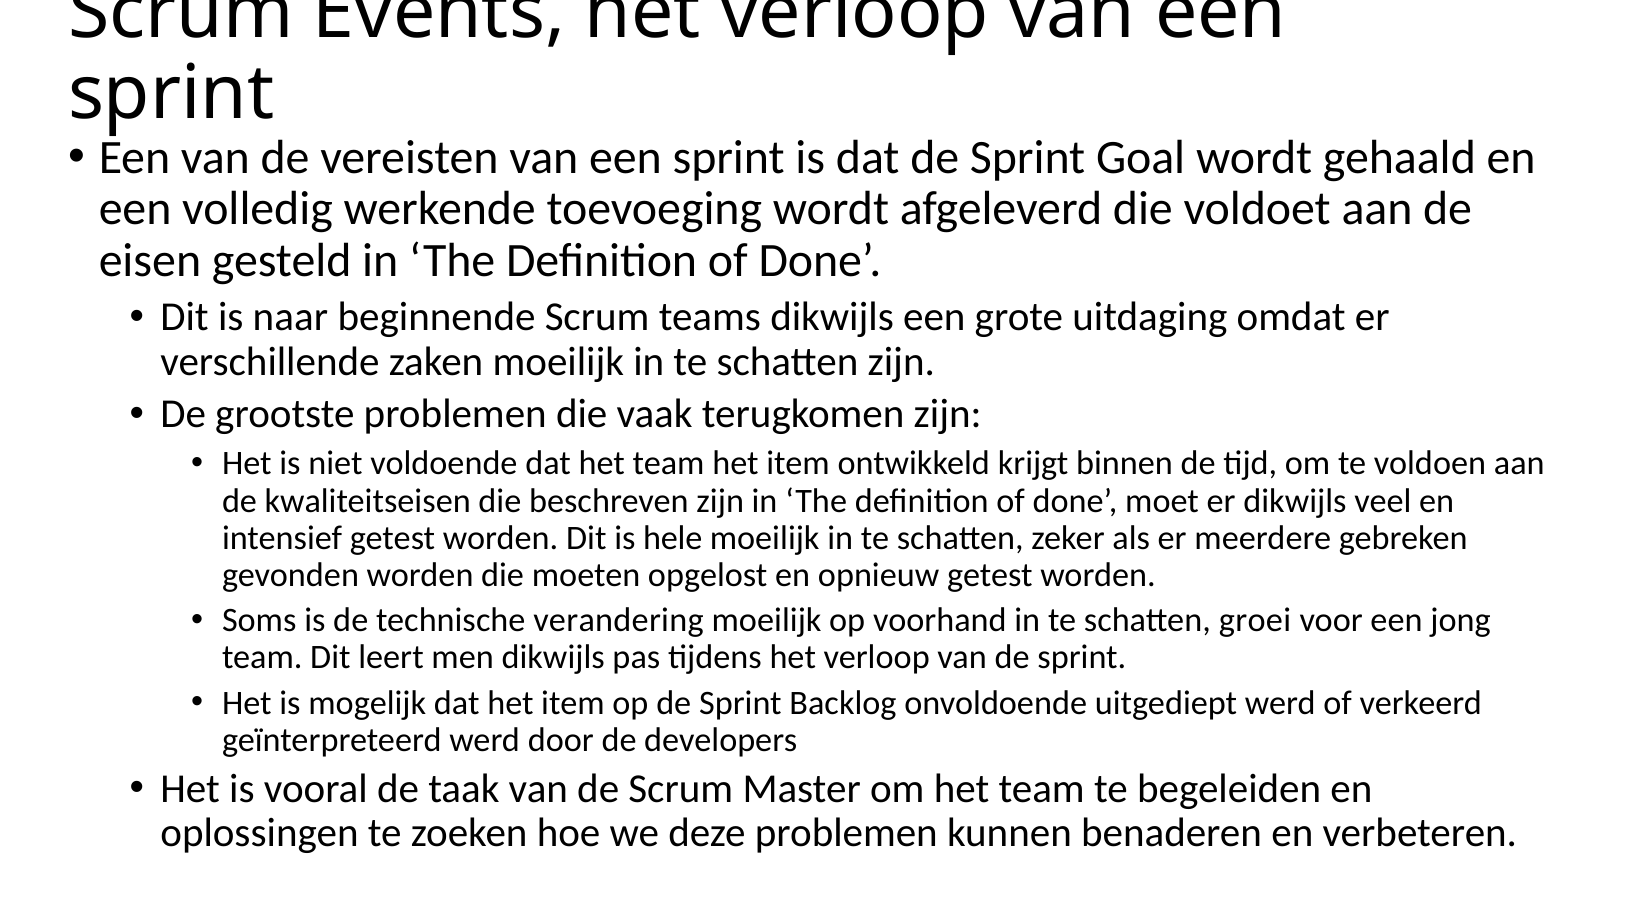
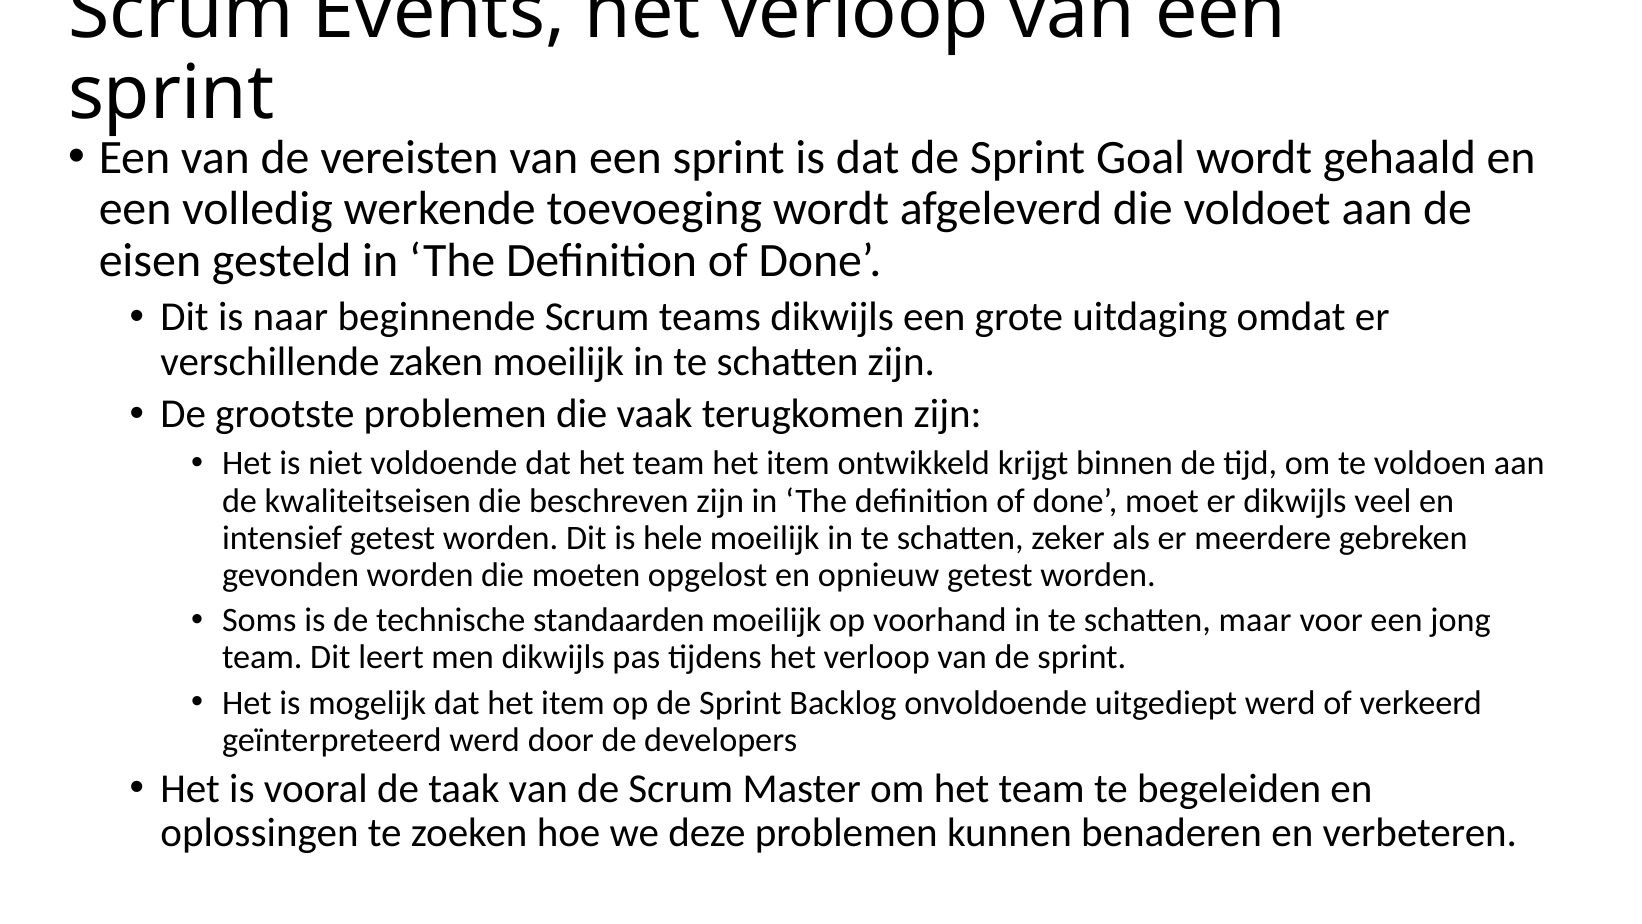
verandering: verandering -> standaarden
groei: groei -> maar
